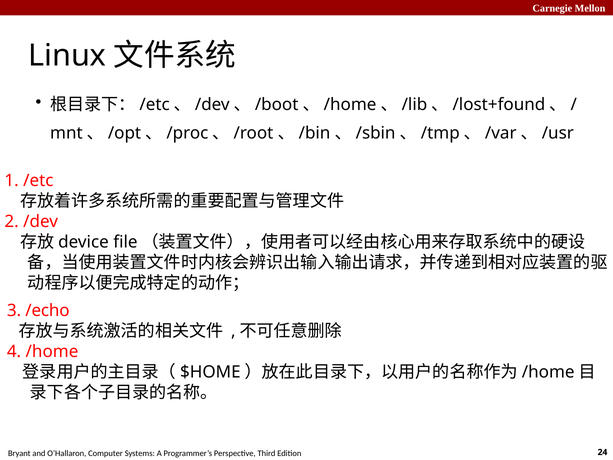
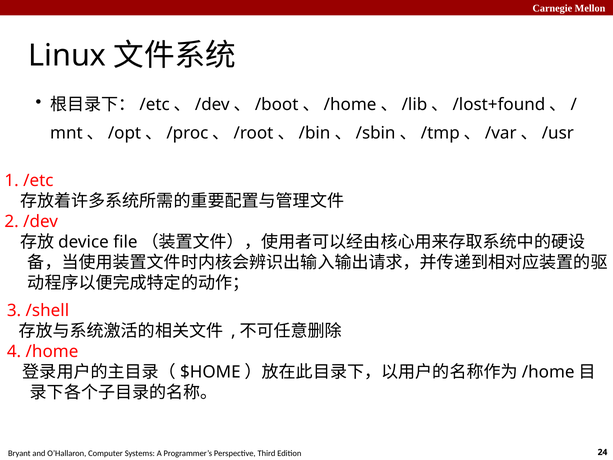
/echo: /echo -> /shell
